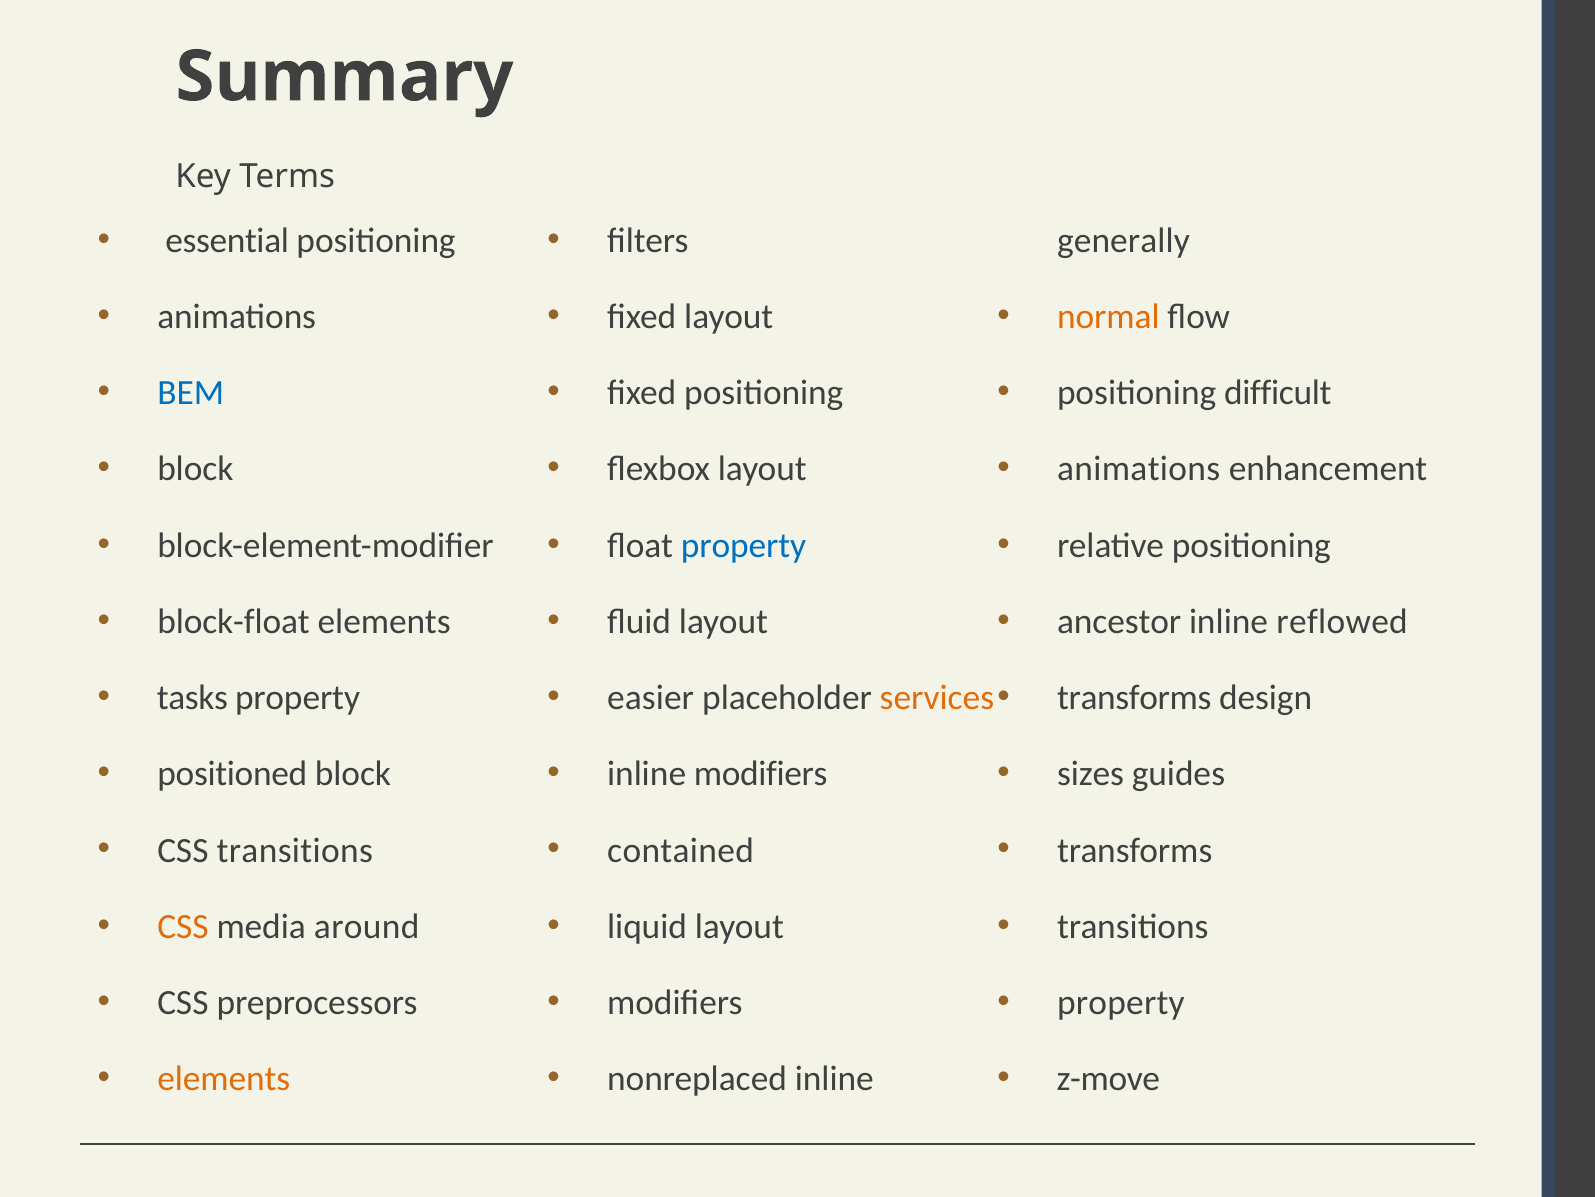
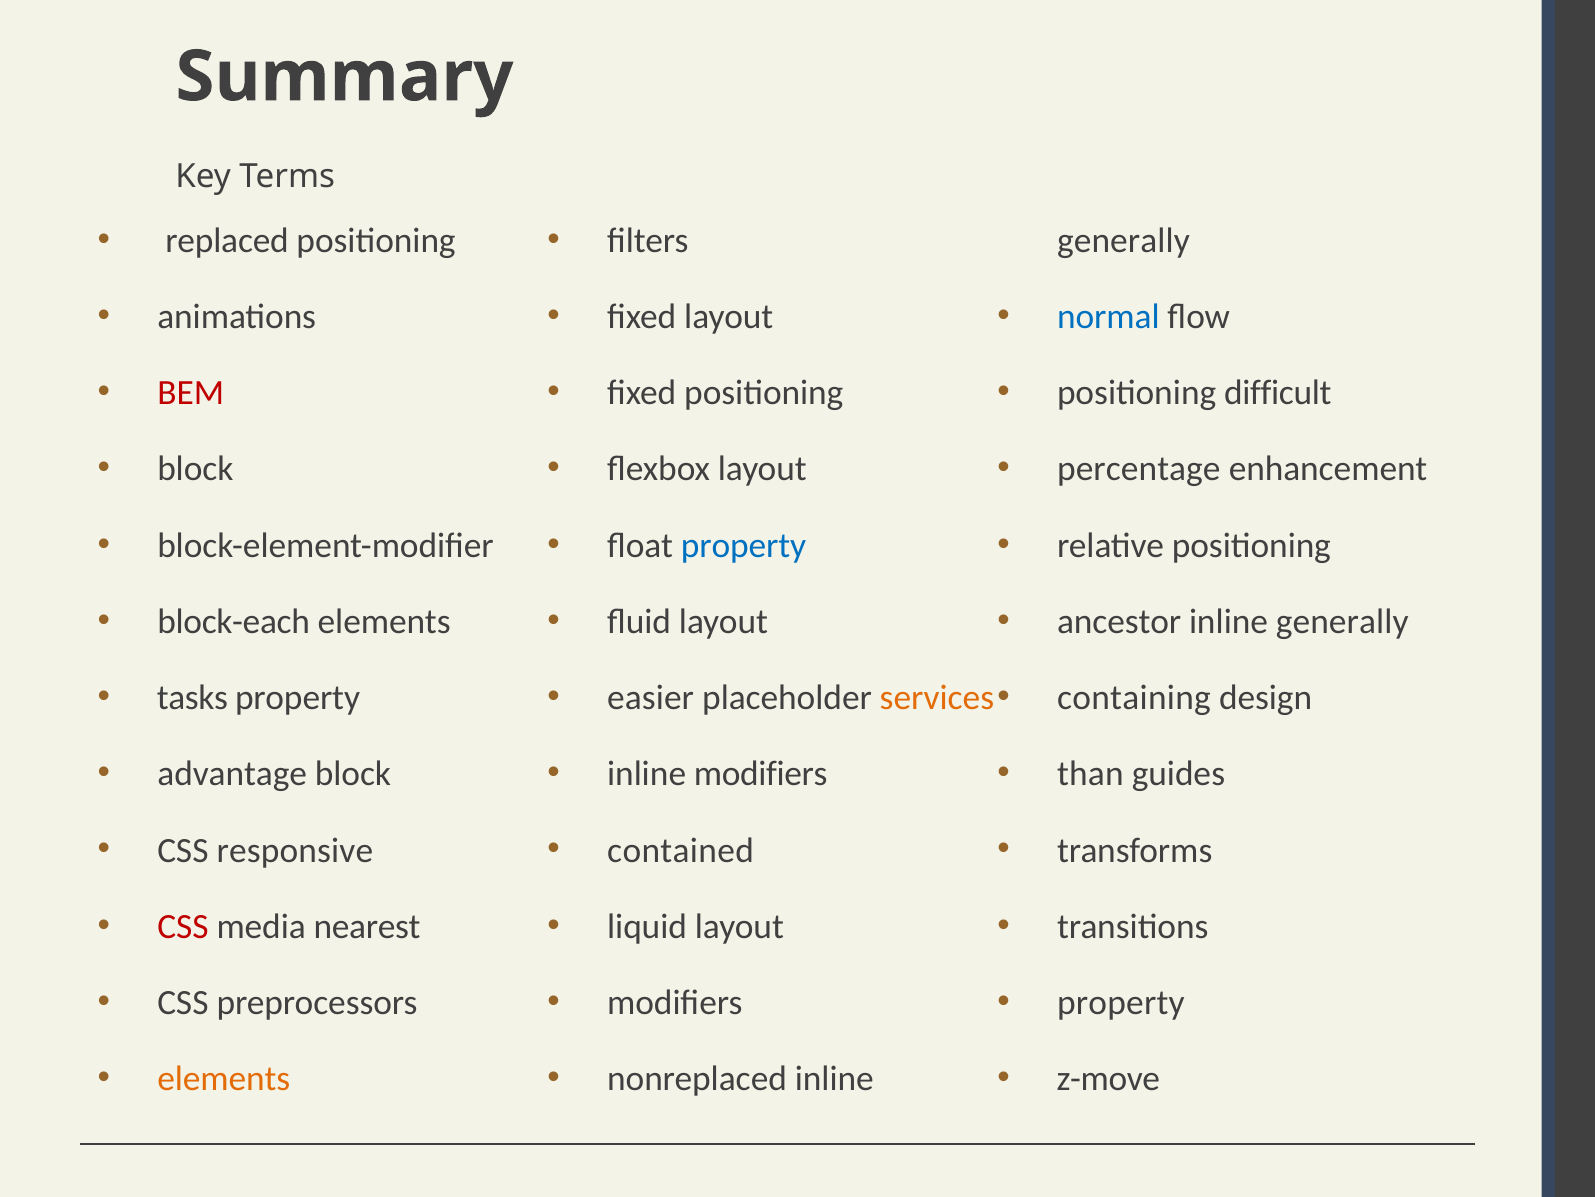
essential: essential -> replaced
normal colour: orange -> blue
BEM colour: blue -> red
animations at (1139, 469): animations -> percentage
block-float: block-float -> block-each
reflowed at (1342, 621): reflowed -> generally
transforms at (1134, 697): transforms -> containing
positioned: positioned -> advantage
sizes: sizes -> than
CSS transitions: transitions -> responsive
CSS at (183, 926) colour: orange -> red
around: around -> nearest
